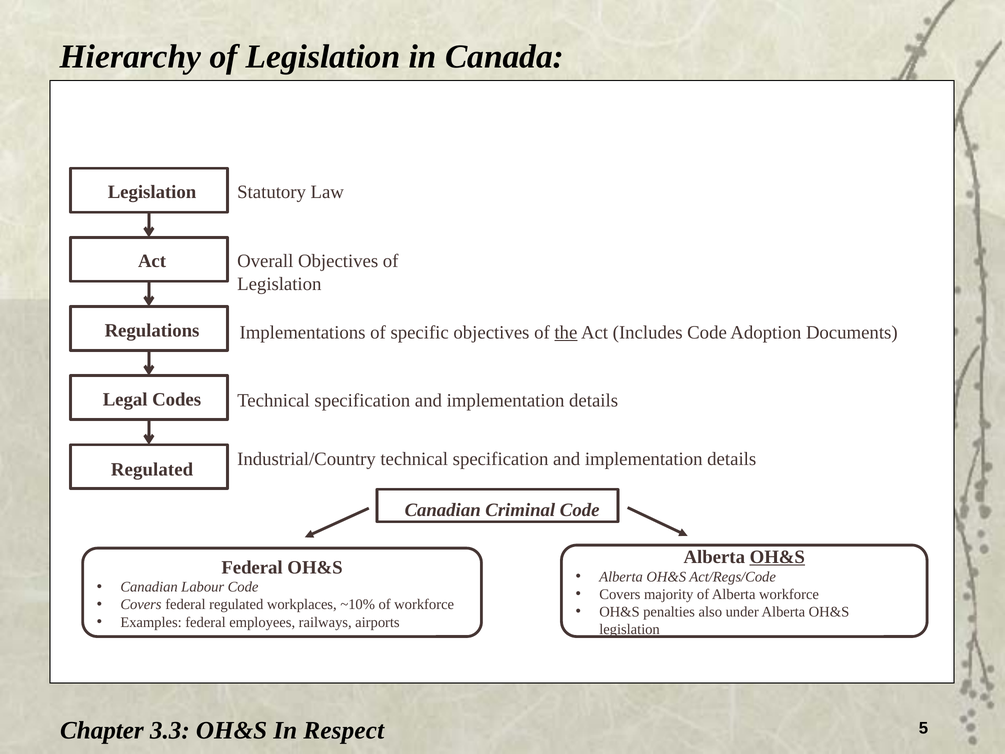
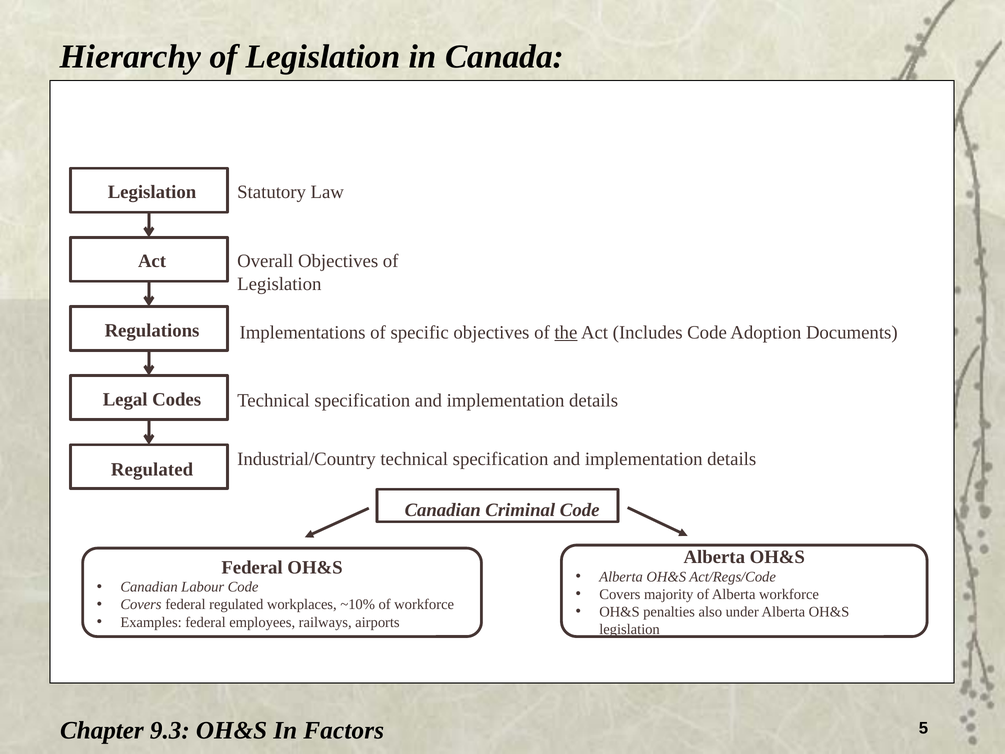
OH&S at (777, 557) underline: present -> none
3.3: 3.3 -> 9.3
Respect: Respect -> Factors
